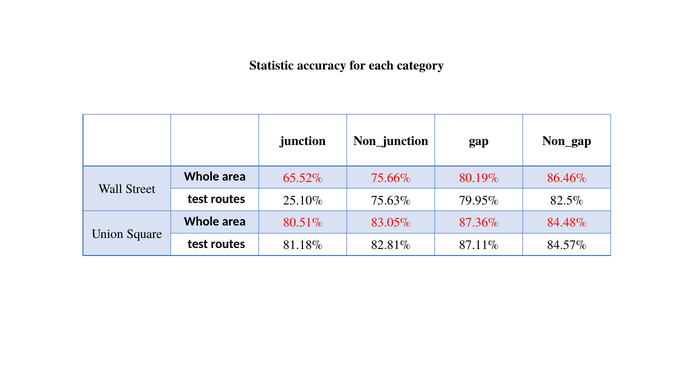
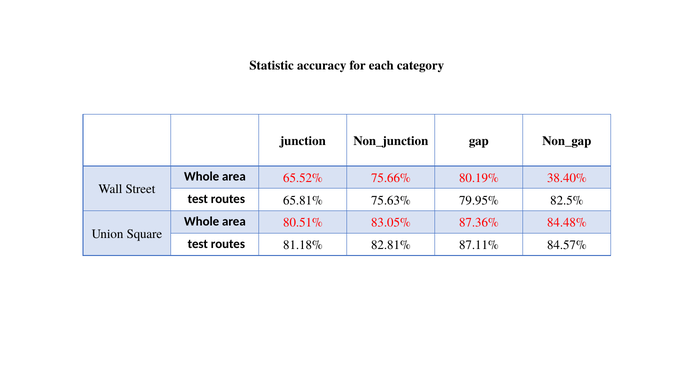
86.46%: 86.46% -> 38.40%
25.10%: 25.10% -> 65.81%
